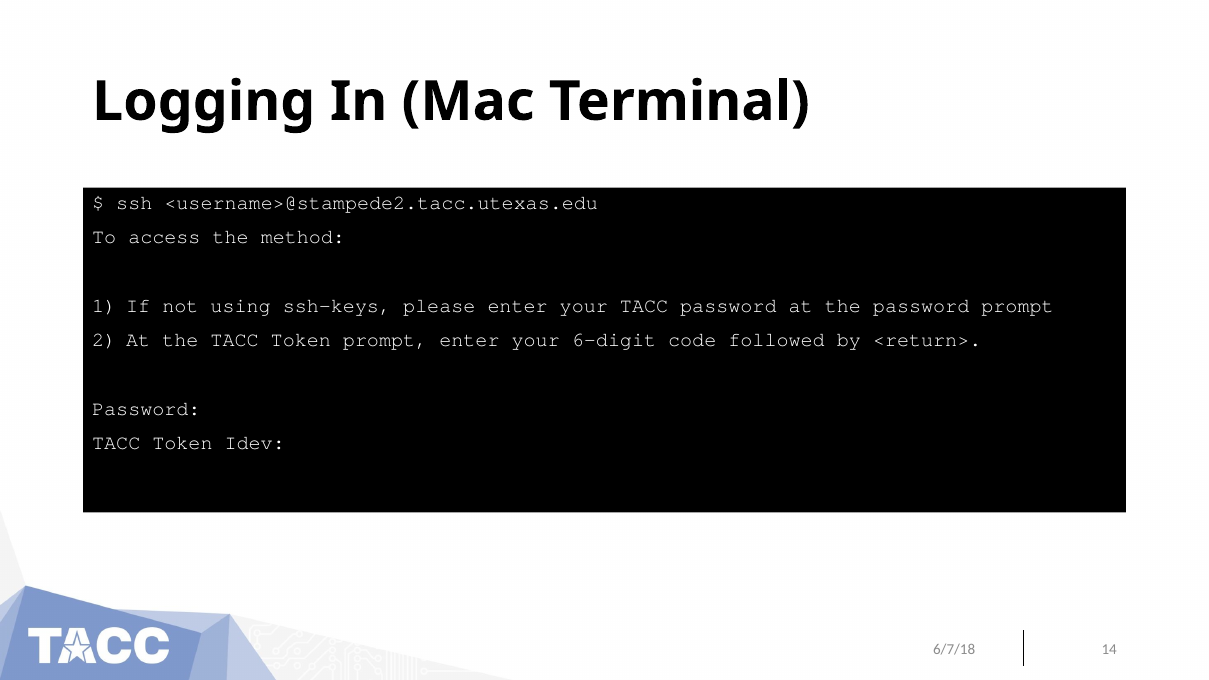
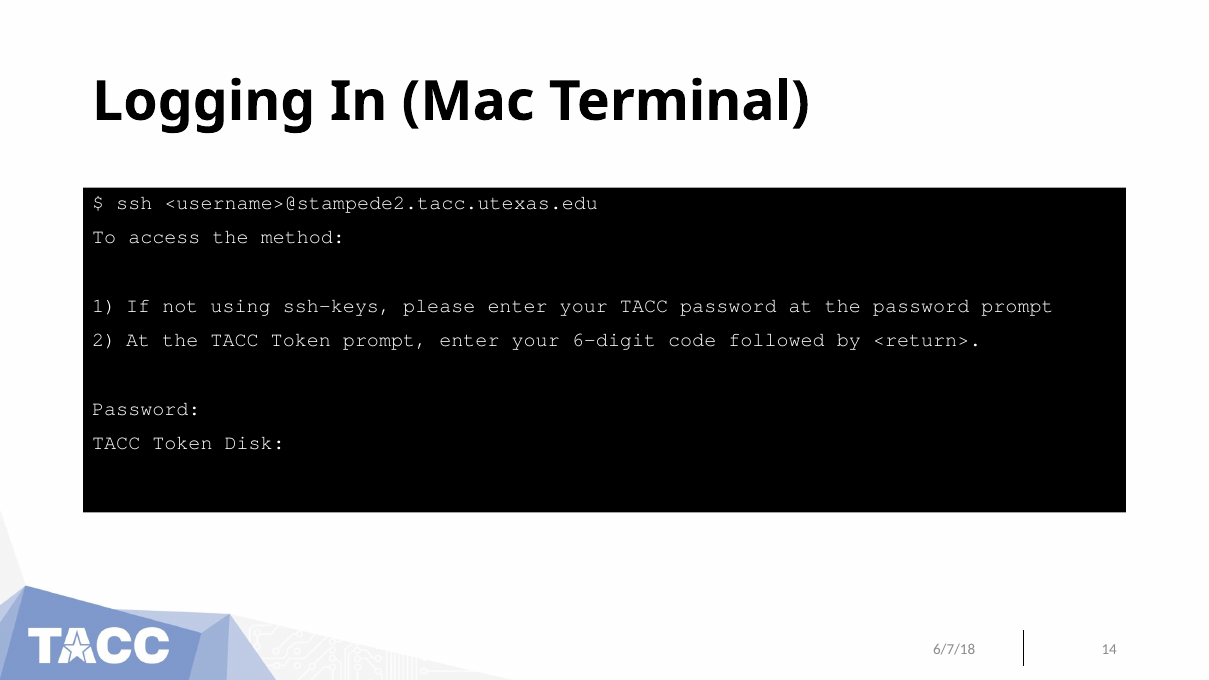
Idev: Idev -> Disk
